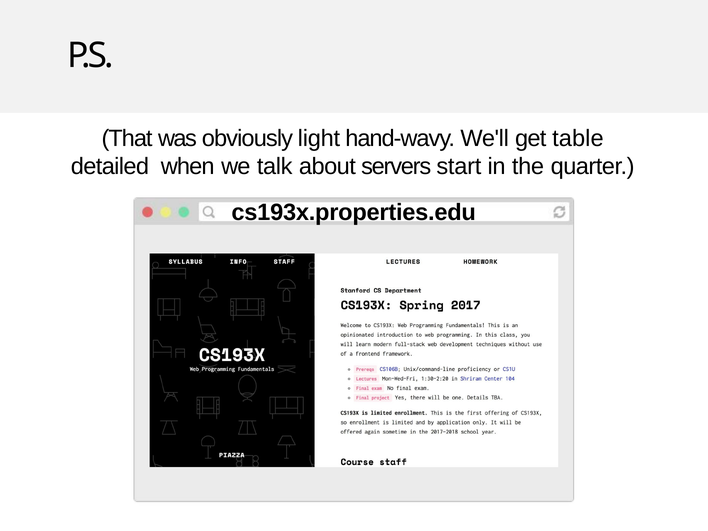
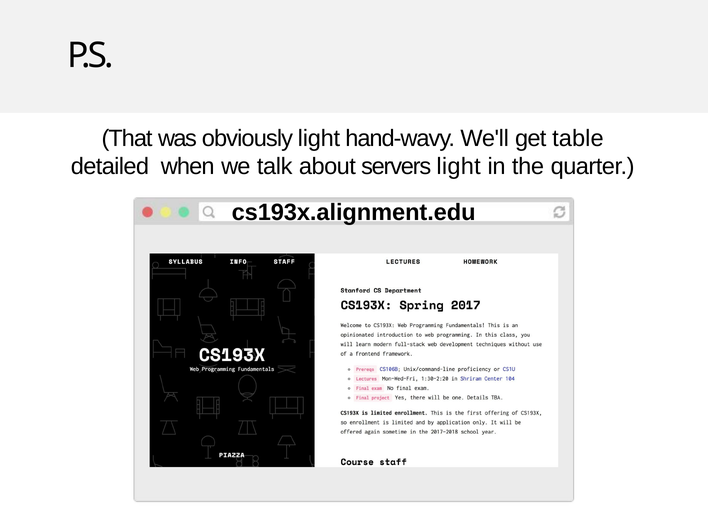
servers start: start -> light
cs193x.properties.edu: cs193x.properties.edu -> cs193x.alignment.edu
